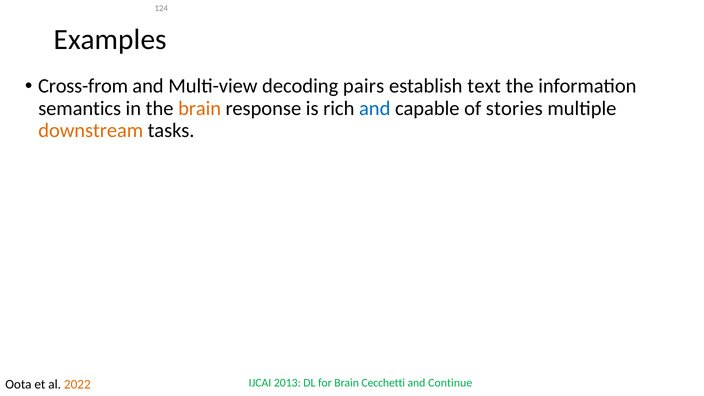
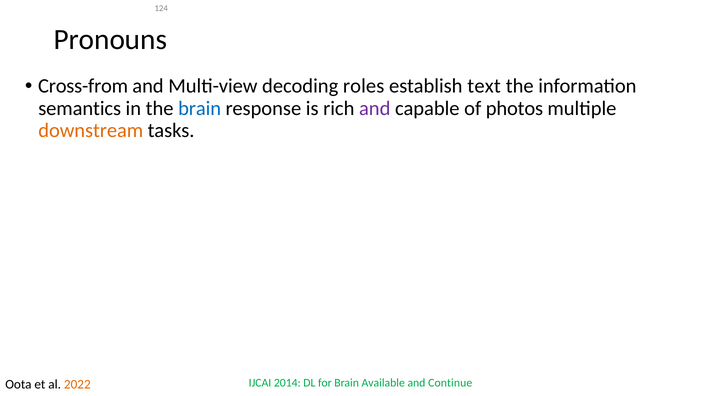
Examples: Examples -> Pronouns
pairs: pairs -> roles
brain at (200, 108) colour: orange -> blue
and at (375, 108) colour: blue -> purple
stories: stories -> photos
2013: 2013 -> 2014
Cecchetti: Cecchetti -> Available
